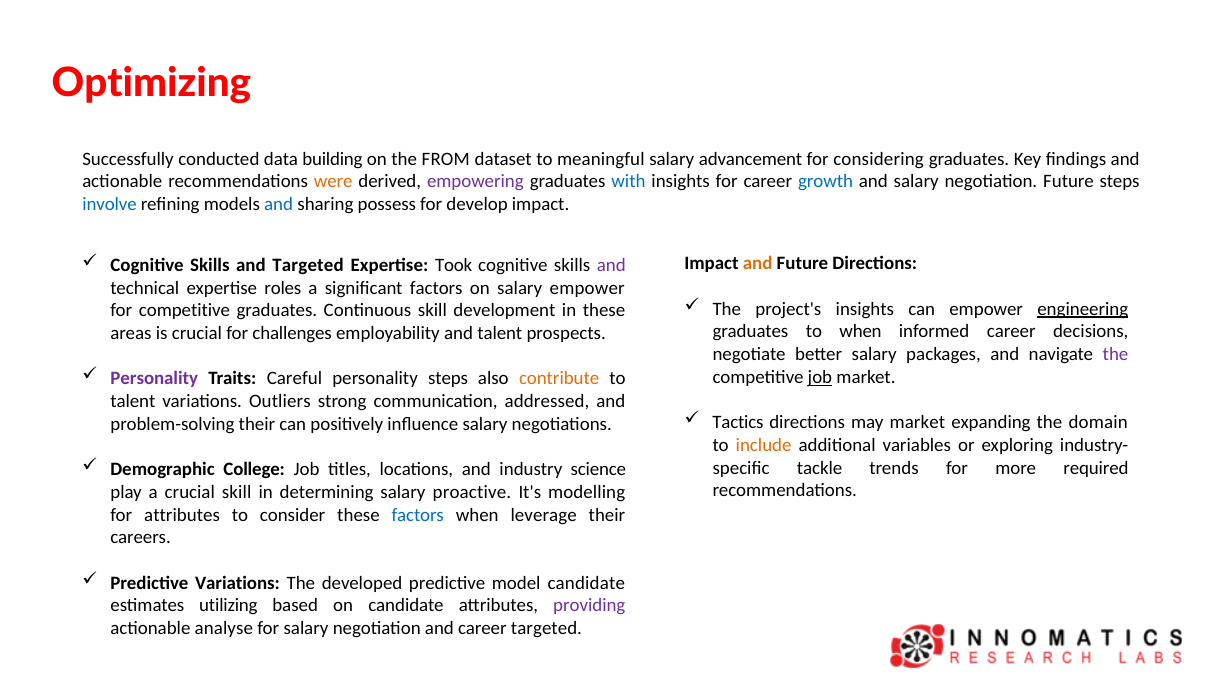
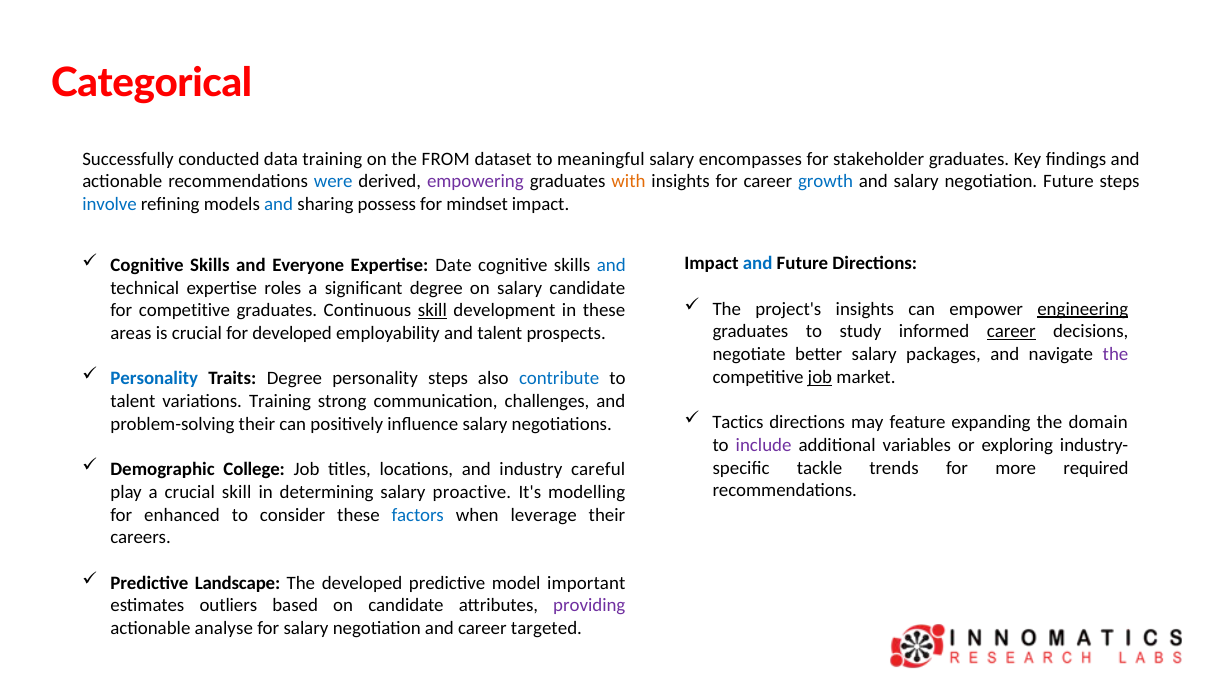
Optimizing: Optimizing -> Categorical
data building: building -> training
advancement: advancement -> encompasses
considering: considering -> stakeholder
were colour: orange -> blue
with colour: blue -> orange
develop: develop -> mindset
and Targeted: Targeted -> Everyone
Took: Took -> Date
and at (611, 265) colour: purple -> blue
and at (758, 264) colour: orange -> blue
significant factors: factors -> degree
salary empower: empower -> candidate
skill at (432, 311) underline: none -> present
to when: when -> study
career at (1011, 332) underline: none -> present
for challenges: challenges -> developed
Personality at (154, 379) colour: purple -> blue
Traits Careful: Careful -> Degree
contribute colour: orange -> blue
variations Outliers: Outliers -> Training
addressed: addressed -> challenges
may market: market -> feature
include colour: orange -> purple
science: science -> careful
for attributes: attributes -> enhanced
Predictive Variations: Variations -> Landscape
model candidate: candidate -> important
utilizing: utilizing -> outliers
